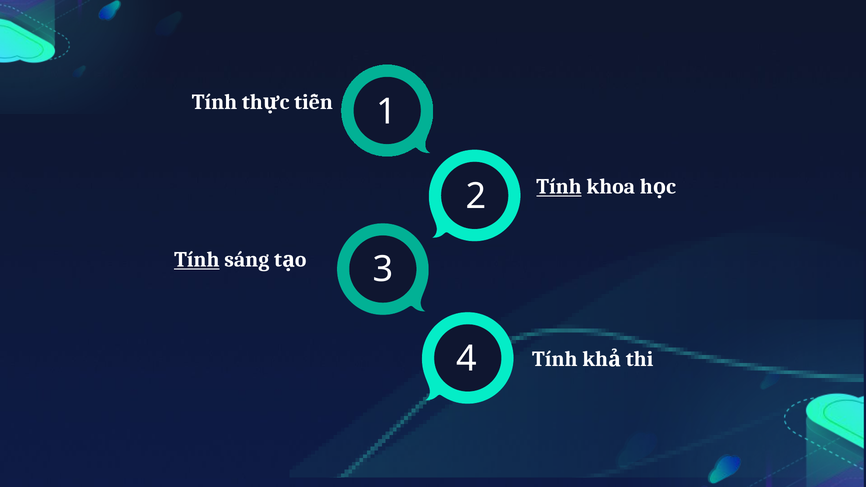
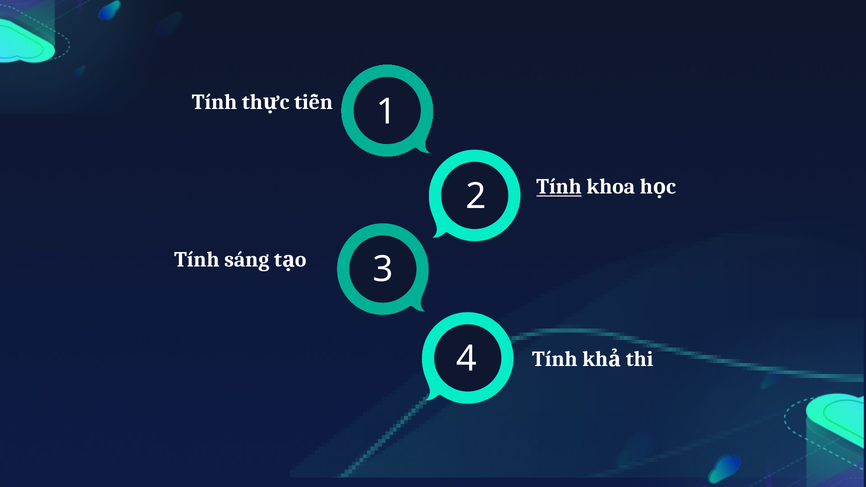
Tính at (197, 260) underline: present -> none
